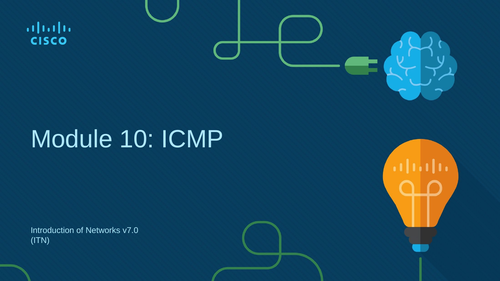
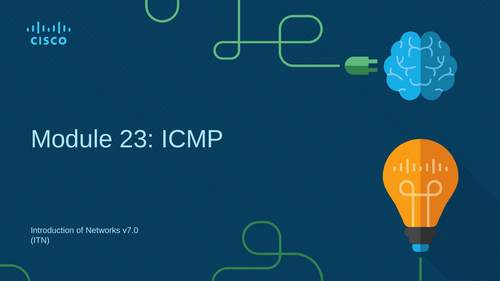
10: 10 -> 23
